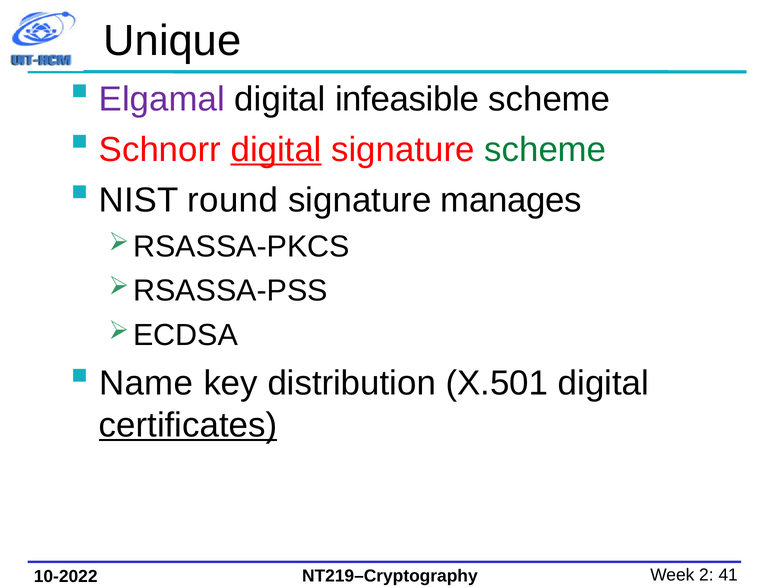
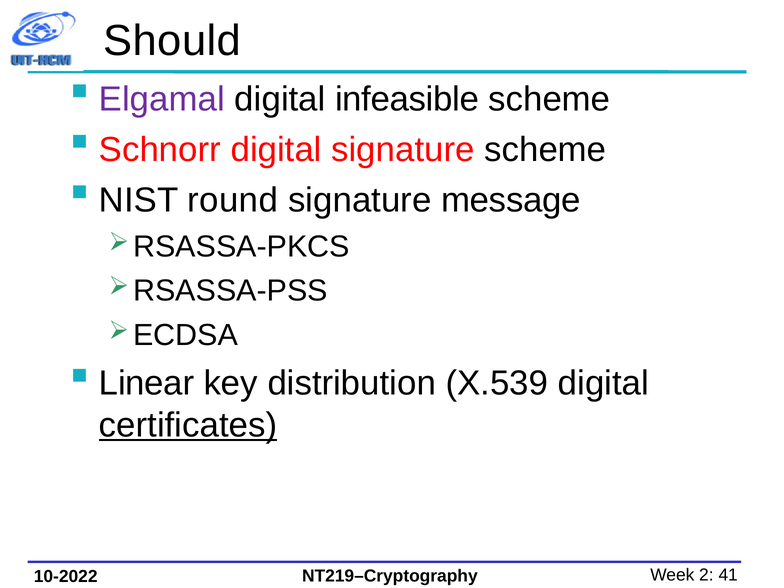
Unique: Unique -> Should
digital at (276, 150) underline: present -> none
scheme at (545, 150) colour: green -> black
manages: manages -> message
Name: Name -> Linear
X.501: X.501 -> X.539
